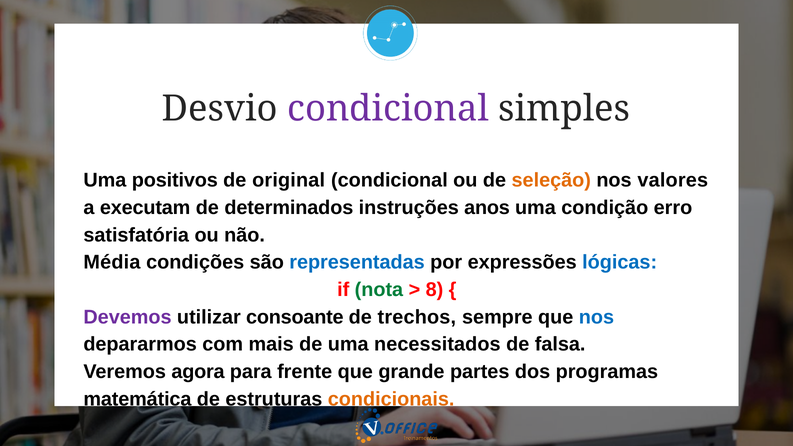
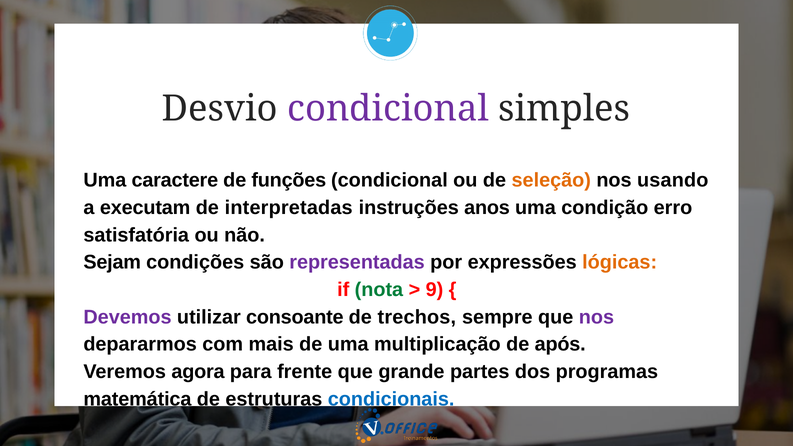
positivos: positivos -> caractere
original: original -> funções
valores: valores -> usando
determinados: determinados -> interpretadas
Média: Média -> Sejam
representadas colour: blue -> purple
lógicas colour: blue -> orange
8: 8 -> 9
nos at (596, 317) colour: blue -> purple
necessitados: necessitados -> multiplicação
falsa: falsa -> após
condicionais colour: orange -> blue
